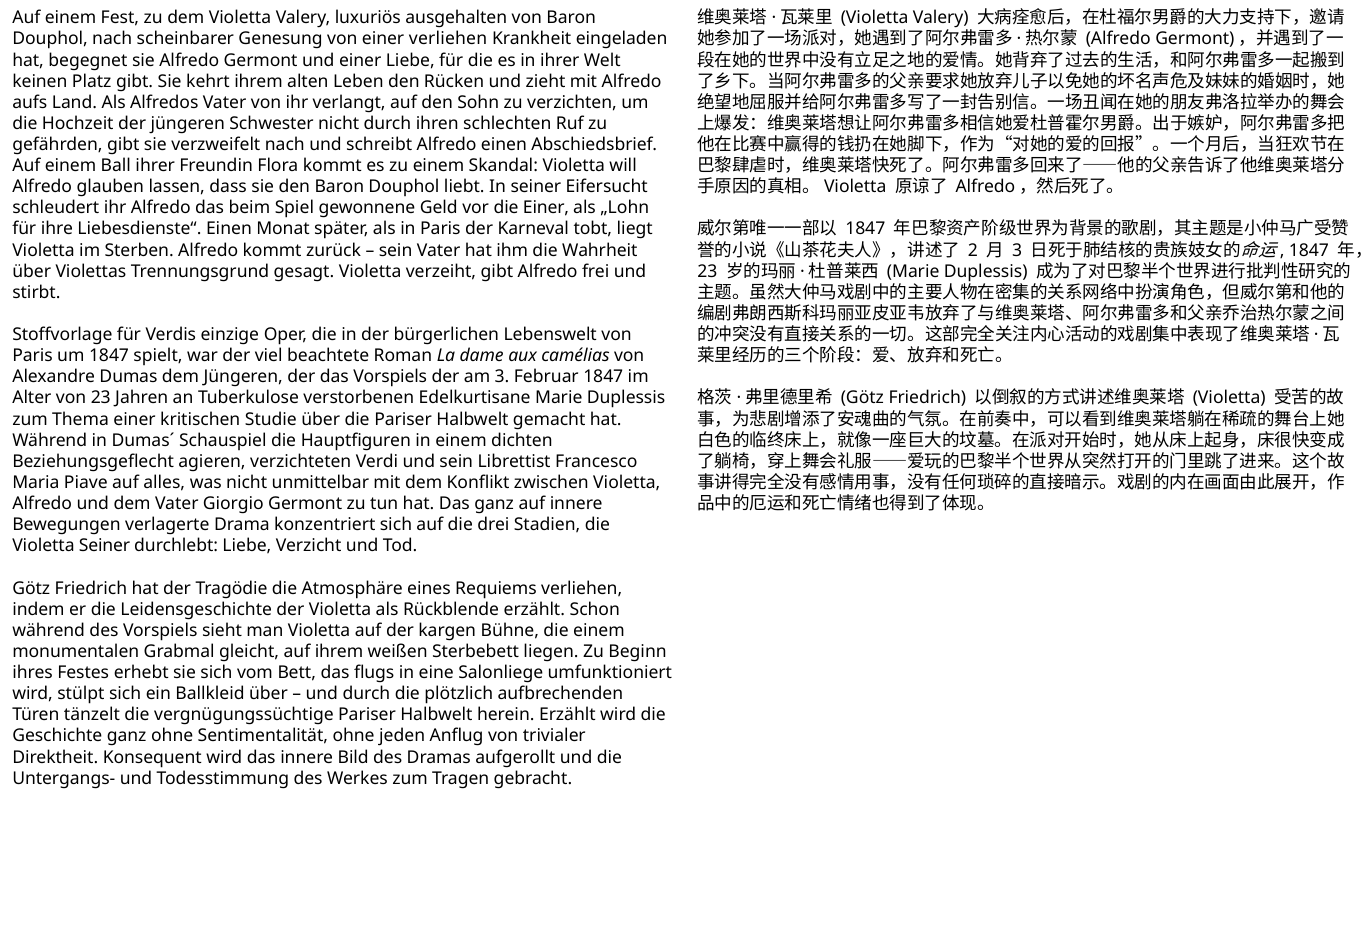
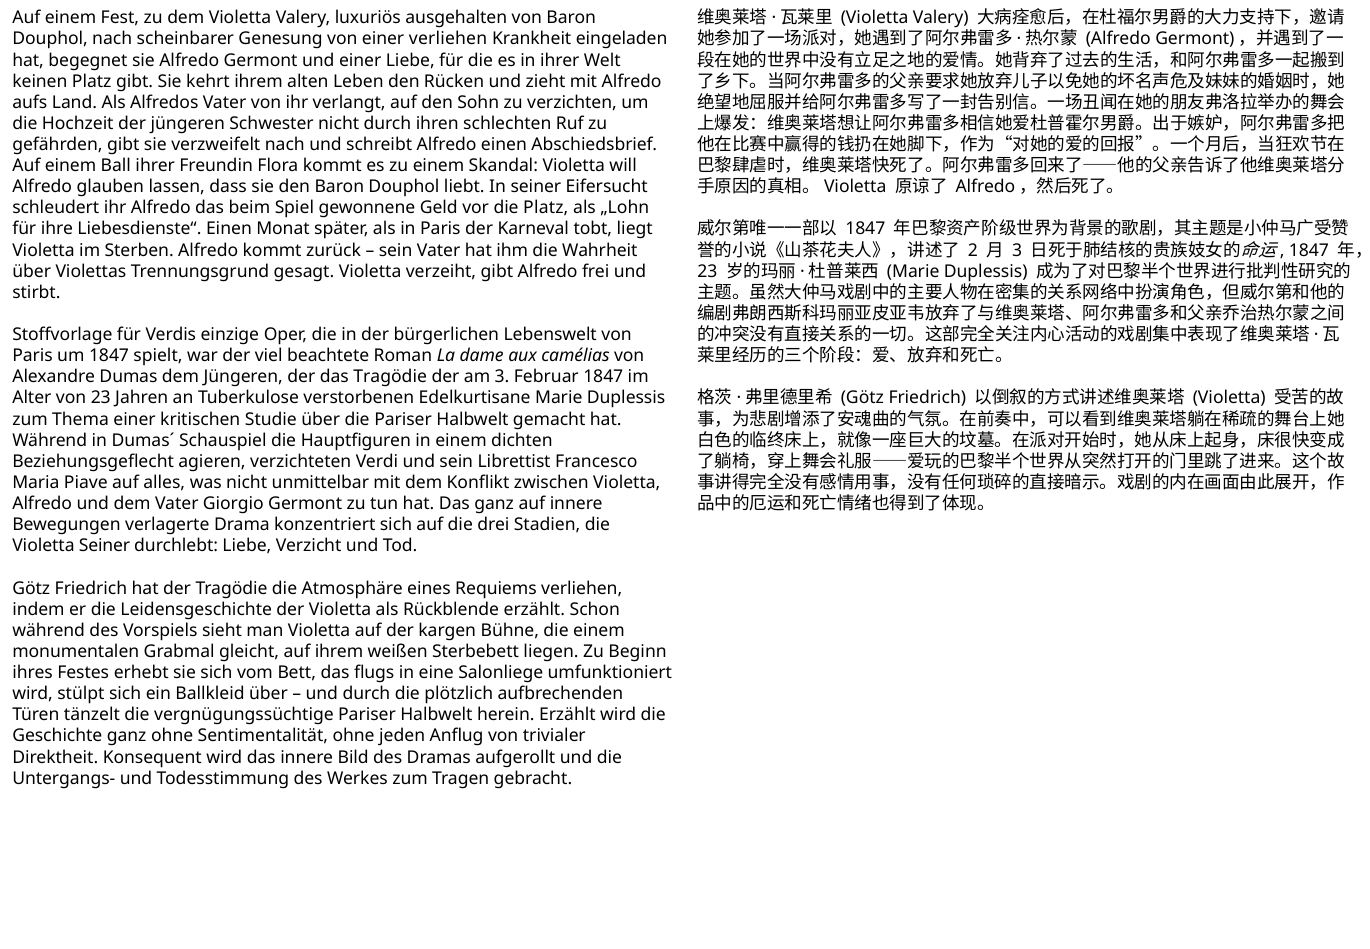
die Einer: Einer -> Platz
das Vorspiels: Vorspiels -> Tragödie
